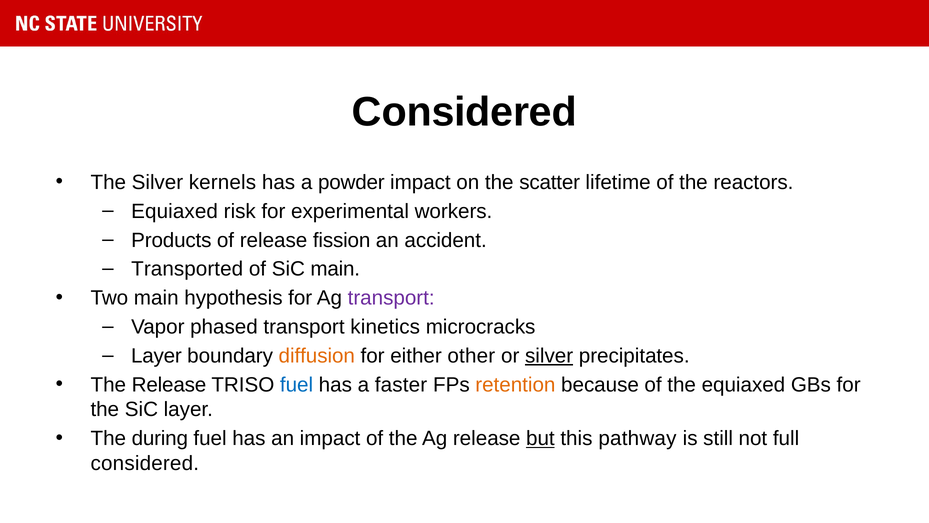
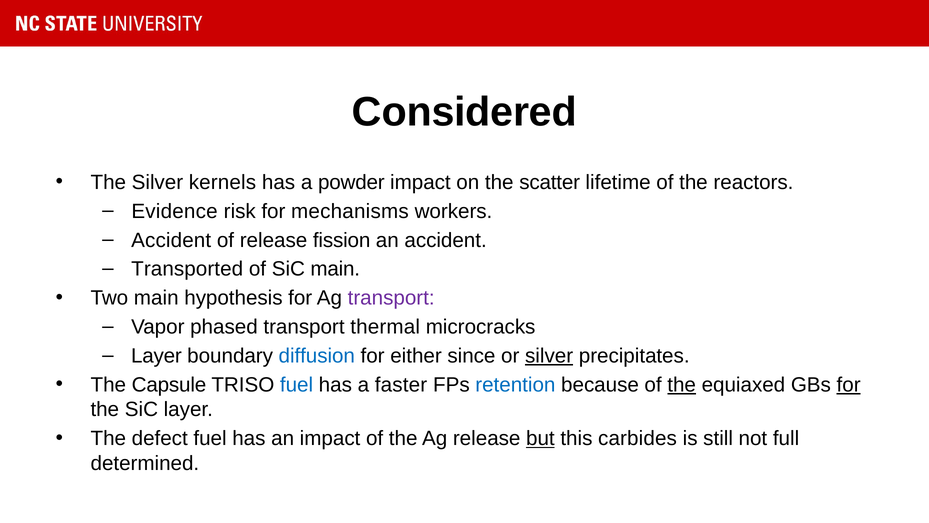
Equiaxed at (175, 211): Equiaxed -> Evidence
experimental: experimental -> mechanisms
Products at (171, 240): Products -> Accident
kinetics: kinetics -> thermal
diffusion colour: orange -> blue
other: other -> since
The Release: Release -> Capsule
retention colour: orange -> blue
the at (682, 385) underline: none -> present
for at (849, 385) underline: none -> present
during: during -> defect
pathway: pathway -> carbides
considered at (145, 463): considered -> determined
